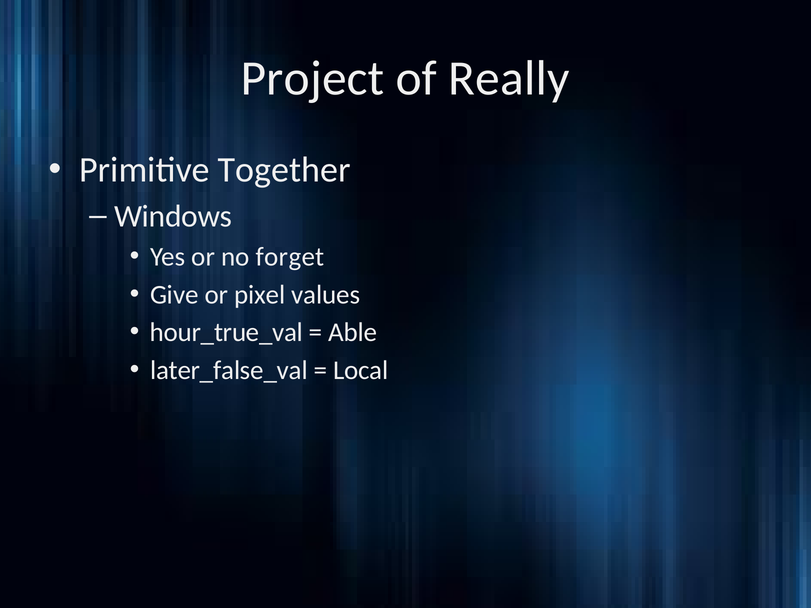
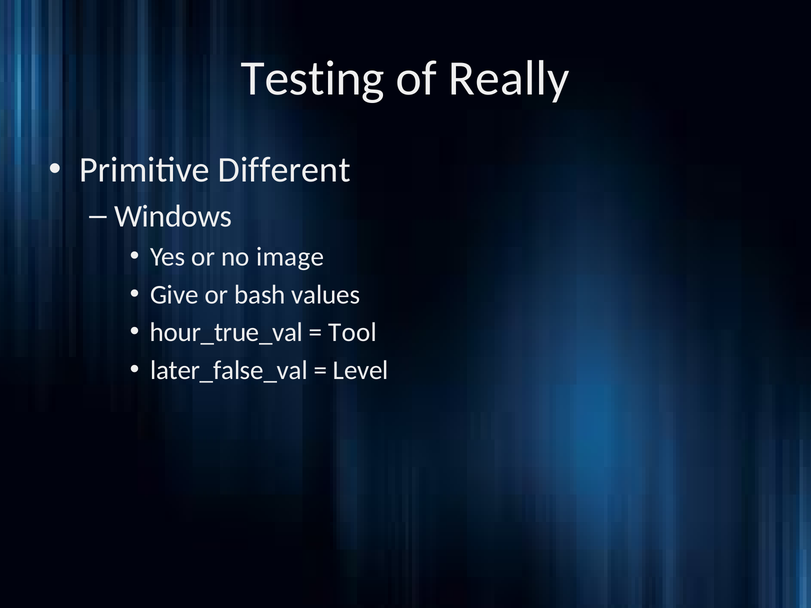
Project: Project -> Testing
Together: Together -> Different
forget: forget -> image
pixel: pixel -> bash
Able: Able -> Tool
Local: Local -> Level
